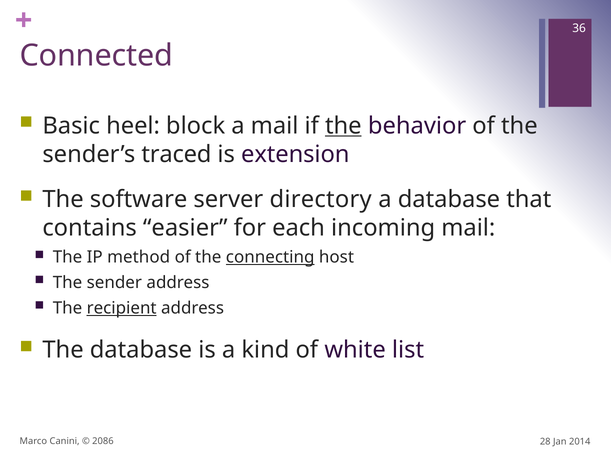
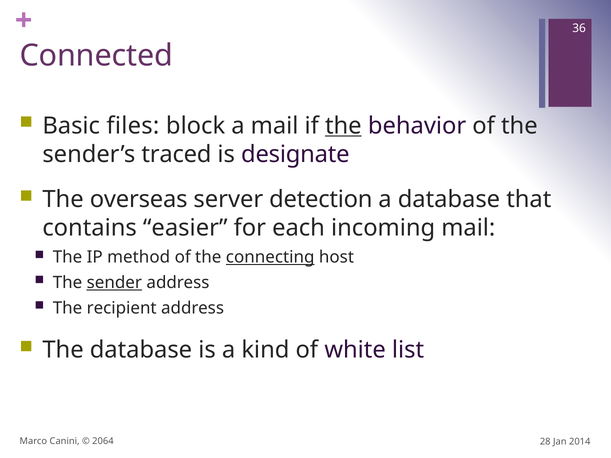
heel: heel -> files
extension: extension -> designate
software: software -> overseas
directory: directory -> detection
sender underline: none -> present
recipient underline: present -> none
2086: 2086 -> 2064
